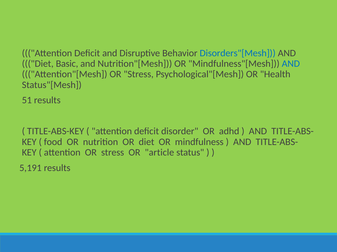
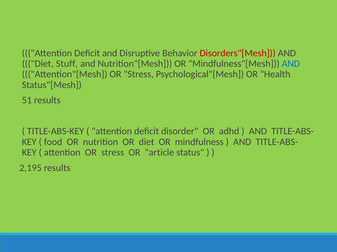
Disorders"[Mesh colour: blue -> red
Basic: Basic -> Stuff
5,191: 5,191 -> 2,195
